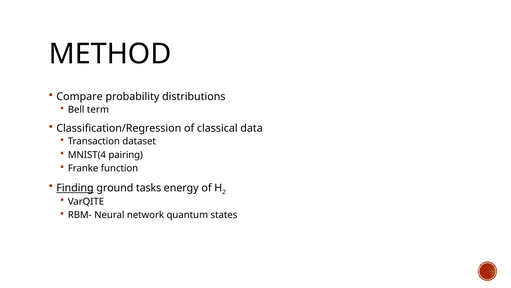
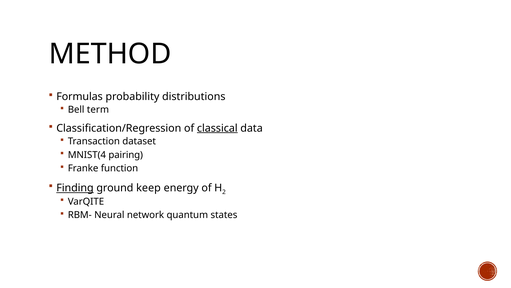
Compare: Compare -> Formulas
classical underline: none -> present
tasks: tasks -> keep
